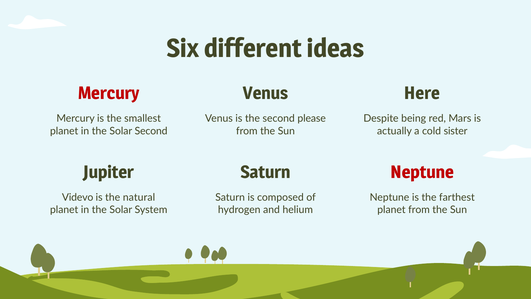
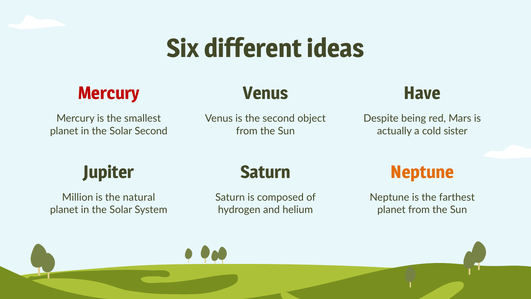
Here: Here -> Have
please: please -> object
Neptune at (422, 172) colour: red -> orange
Videvo: Videvo -> Million
